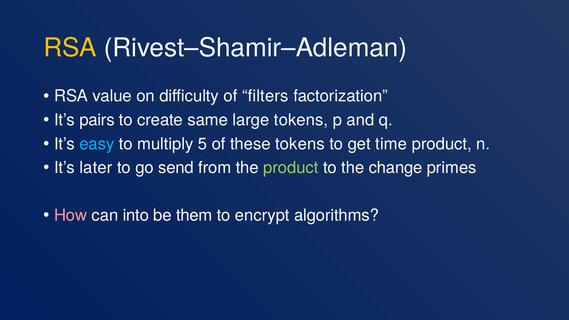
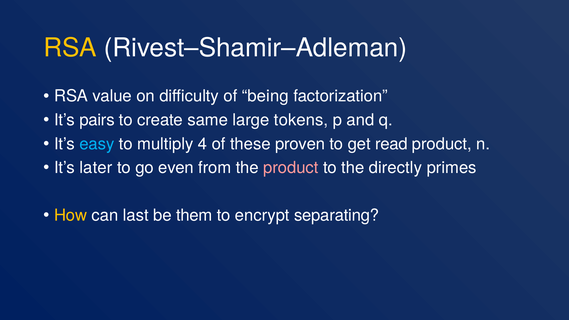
filters: filters -> being
5: 5 -> 4
these tokens: tokens -> proven
time: time -> read
send: send -> even
product at (291, 168) colour: light green -> pink
change: change -> directly
How colour: pink -> yellow
into: into -> last
algorithms: algorithms -> separating
